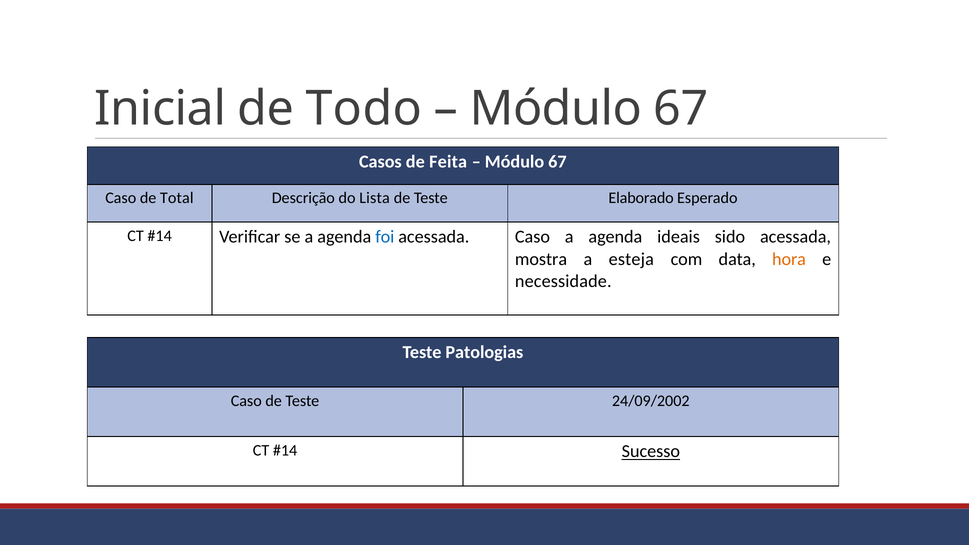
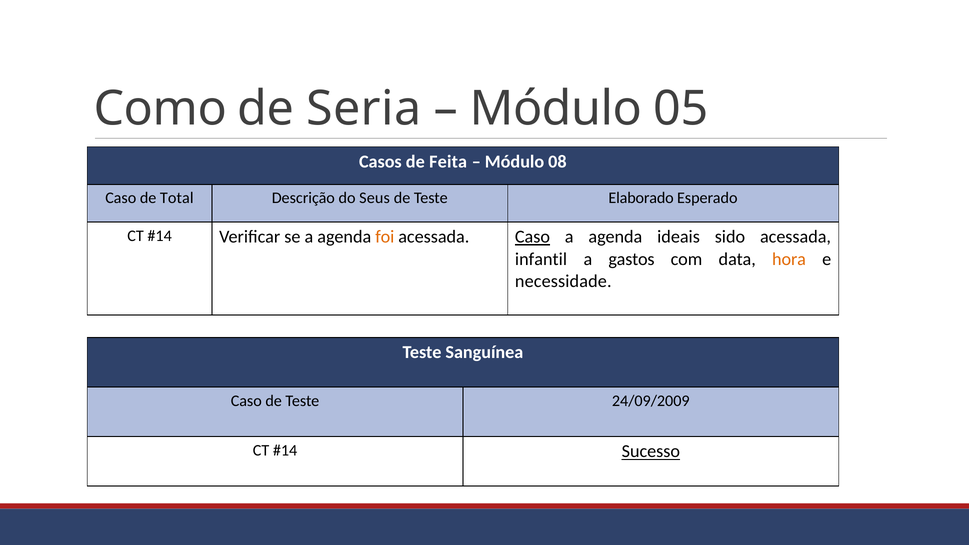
Inicial: Inicial -> Como
Todo: Todo -> Seria
67 at (681, 109): 67 -> 05
67 at (557, 162): 67 -> 08
Lista: Lista -> Seus
foi colour: blue -> orange
Caso at (532, 237) underline: none -> present
mostra: mostra -> infantil
esteja: esteja -> gastos
Patologias: Patologias -> Sanguínea
24/09/2002: 24/09/2002 -> 24/09/2009
